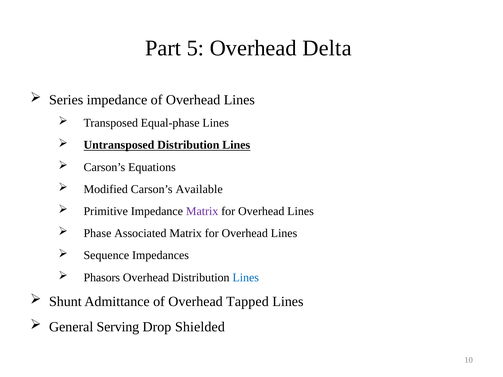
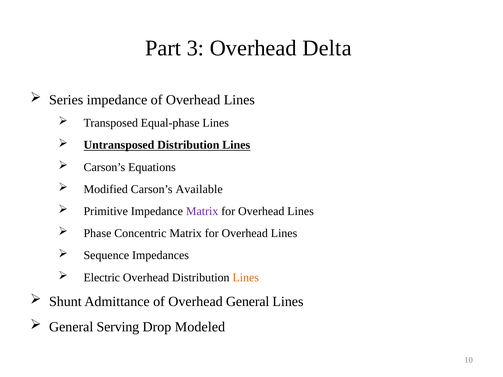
5: 5 -> 3
Associated: Associated -> Concentric
Phasors: Phasors -> Electric
Lines at (246, 278) colour: blue -> orange
Overhead Tapped: Tapped -> General
Shielded: Shielded -> Modeled
